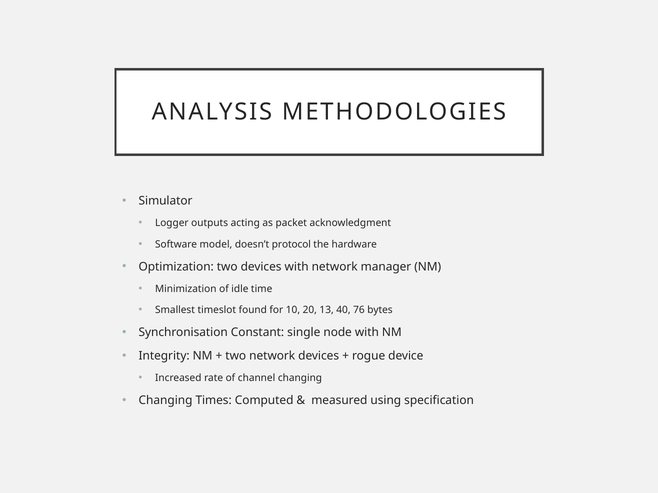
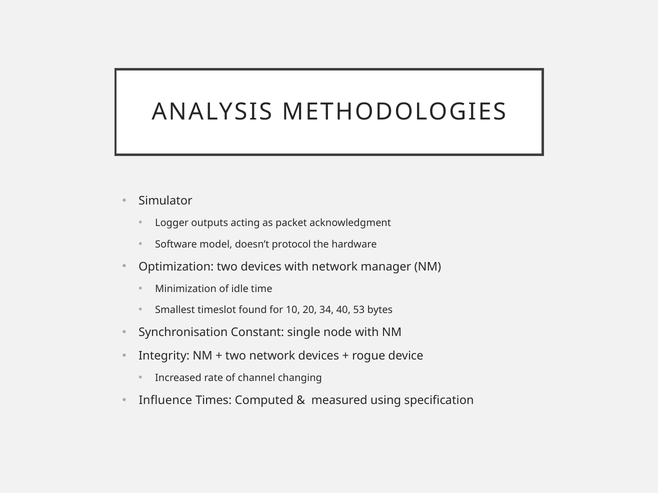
13: 13 -> 34
76: 76 -> 53
Changing at (166, 401): Changing -> Influence
